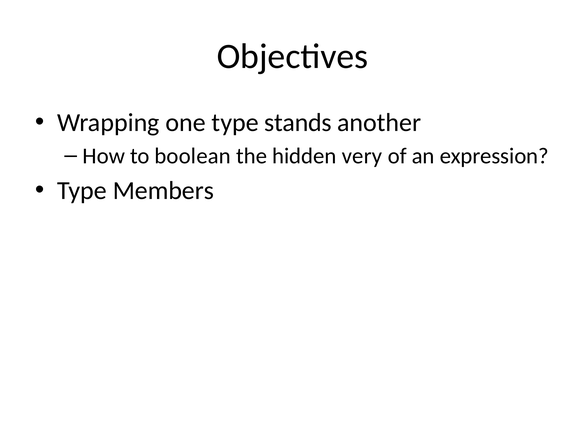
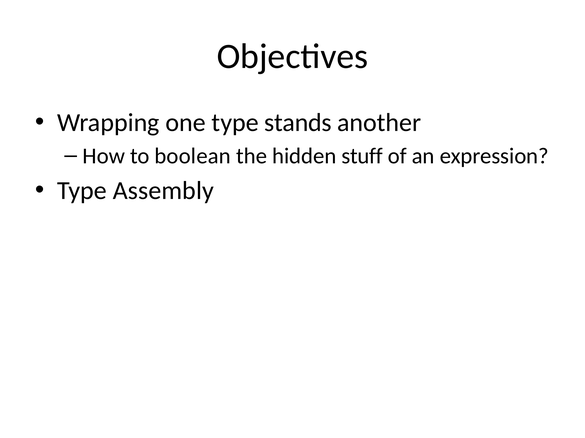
very: very -> stuff
Members: Members -> Assembly
